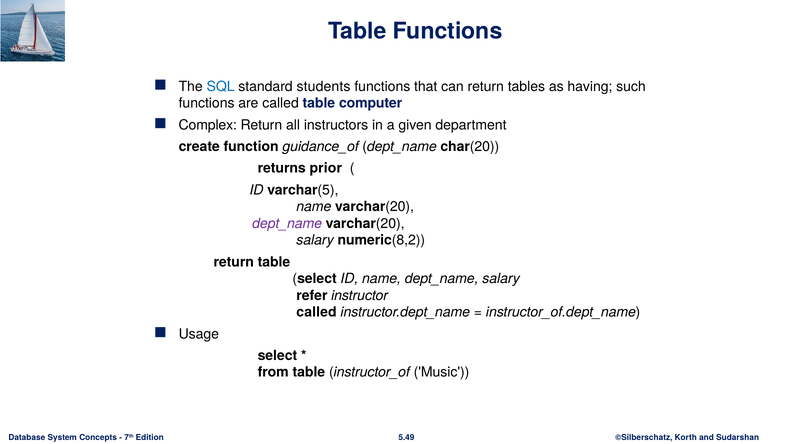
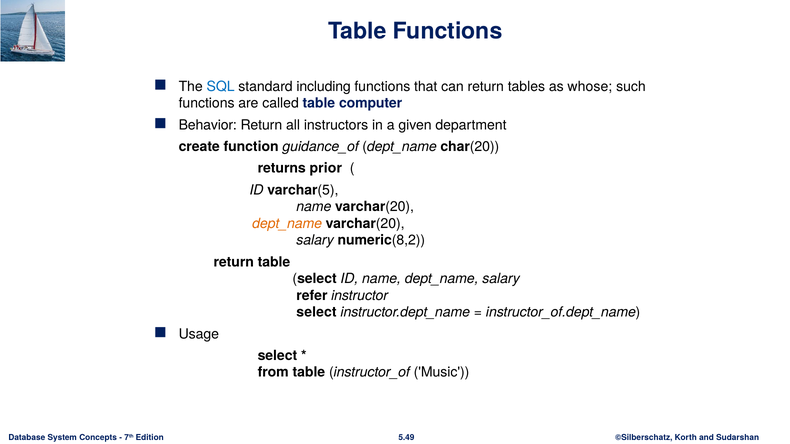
students: students -> including
having: having -> whose
Complex: Complex -> Behavior
dept_name at (287, 224) colour: purple -> orange
called at (317, 313): called -> select
